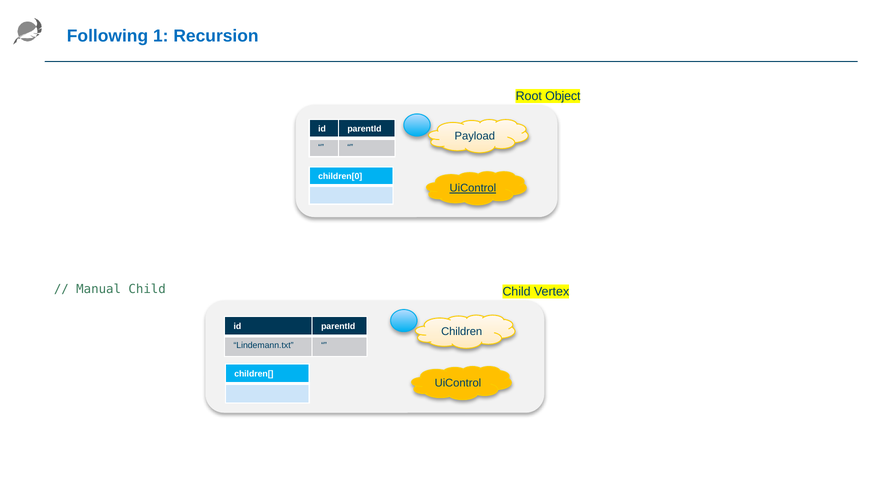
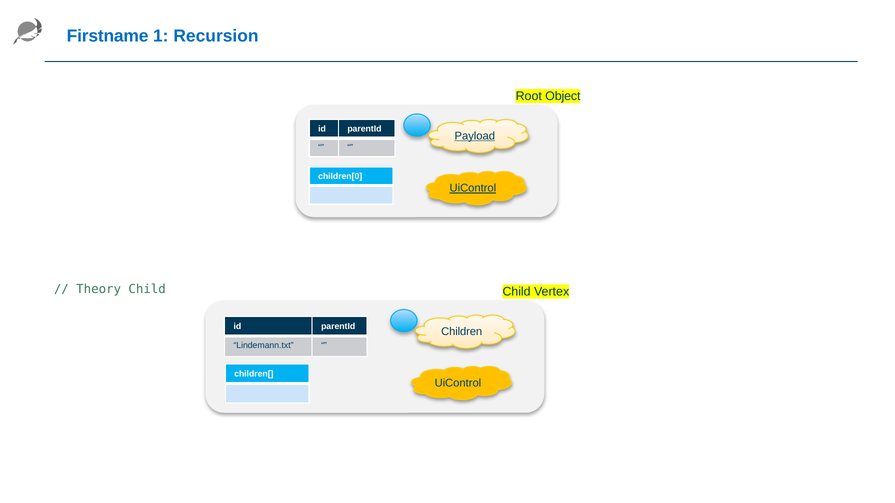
Following: Following -> Firstname
Payload underline: none -> present
Manual: Manual -> Theory
